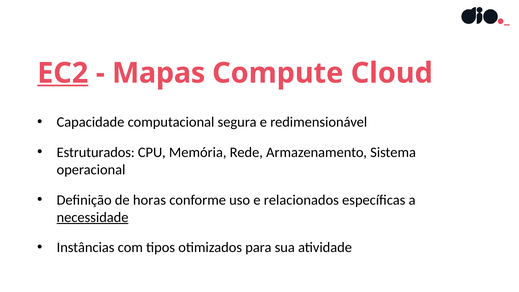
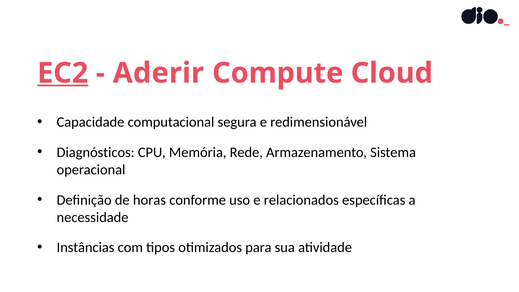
Mapas: Mapas -> Aderir
Estruturados: Estruturados -> Diagnósticos
necessidade underline: present -> none
